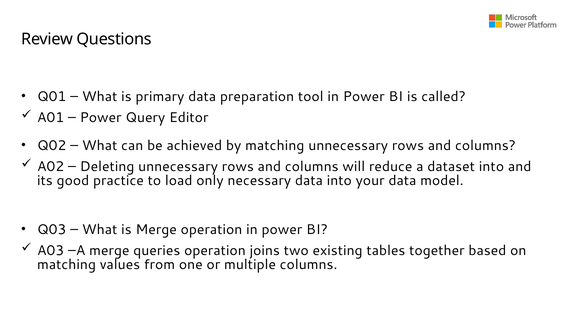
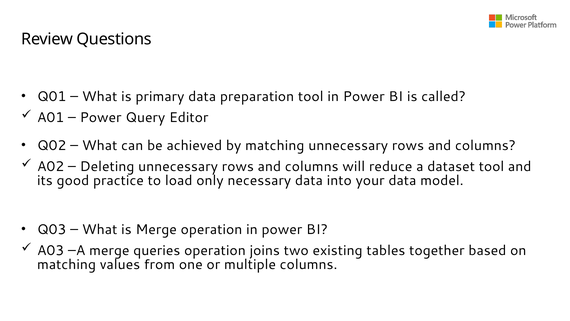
dataset into: into -> tool
